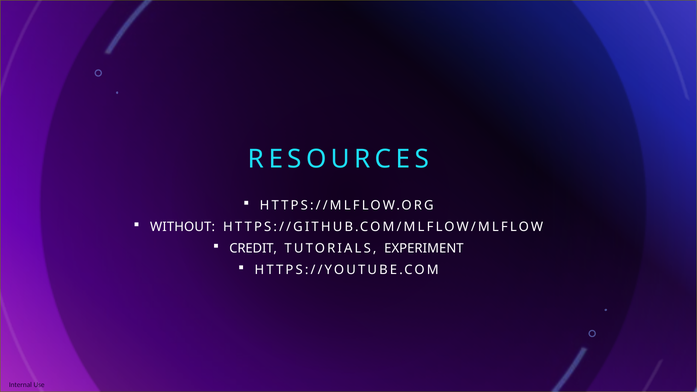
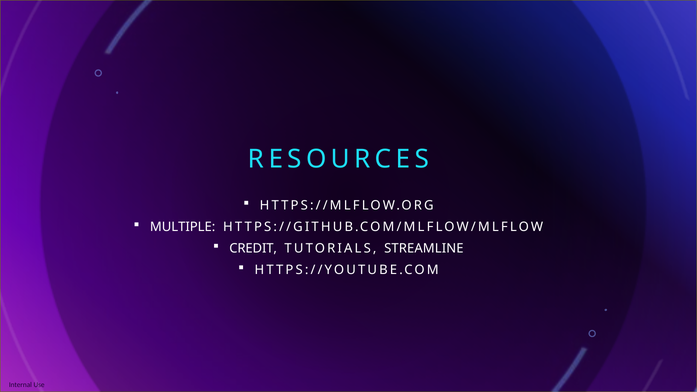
WITHOUT: WITHOUT -> MULTIPLE
EXPERIMENT: EXPERIMENT -> STREAMLINE
